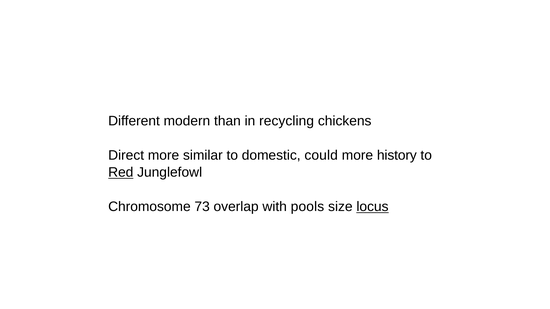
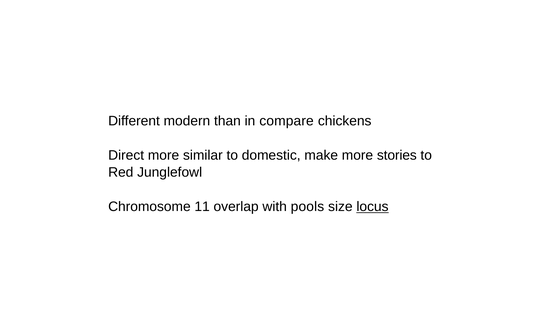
recycling: recycling -> compare
could: could -> make
history: history -> stories
Red underline: present -> none
73: 73 -> 11
